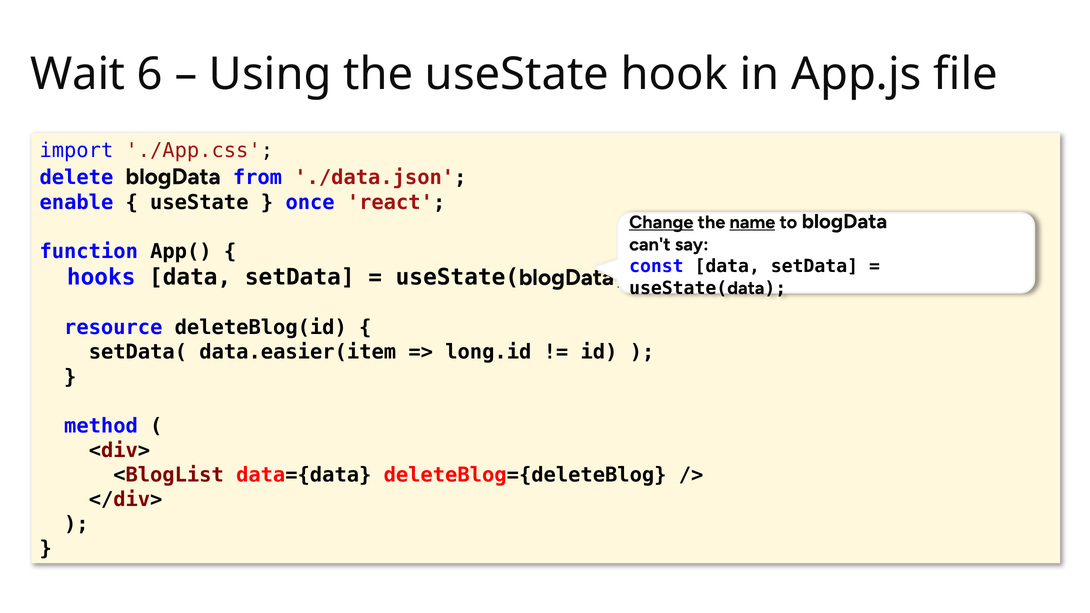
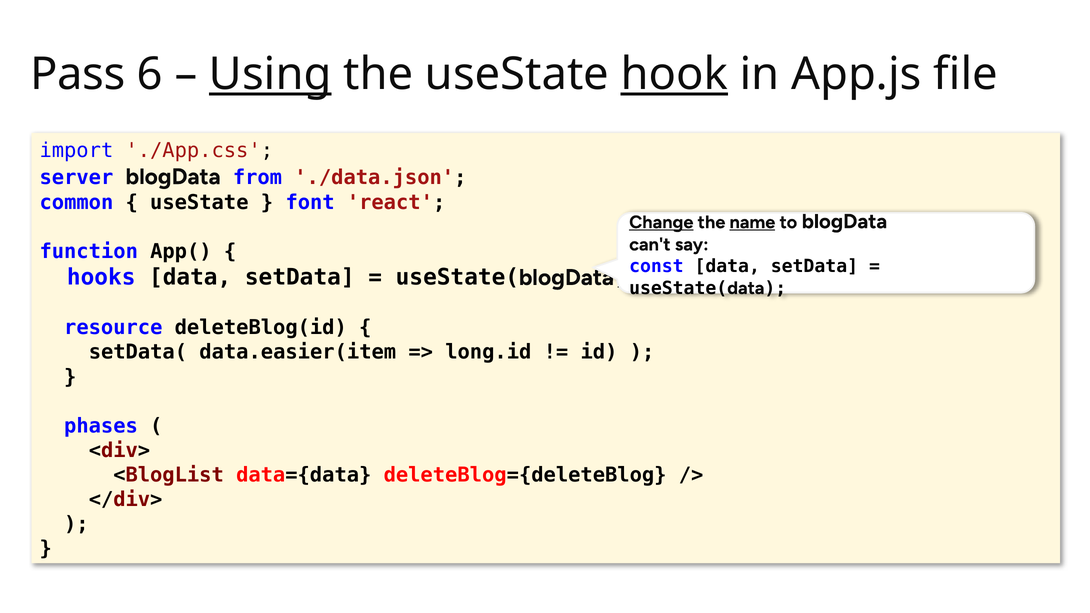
Wait: Wait -> Pass
Using underline: none -> present
hook underline: none -> present
delete: delete -> server
enable: enable -> common
once: once -> font
method: method -> phases
